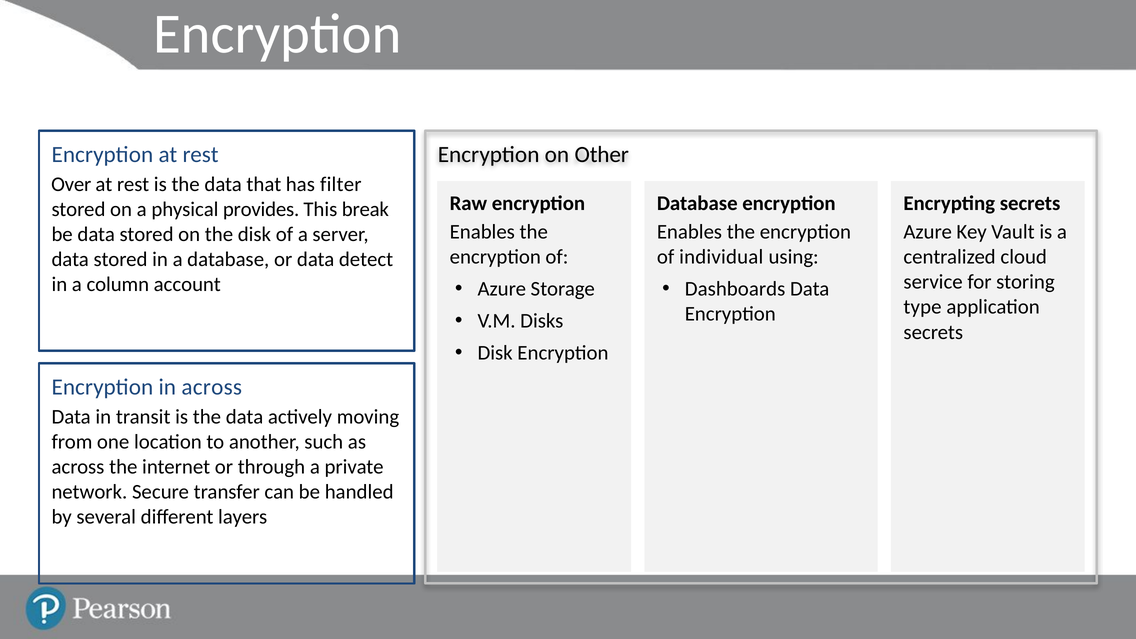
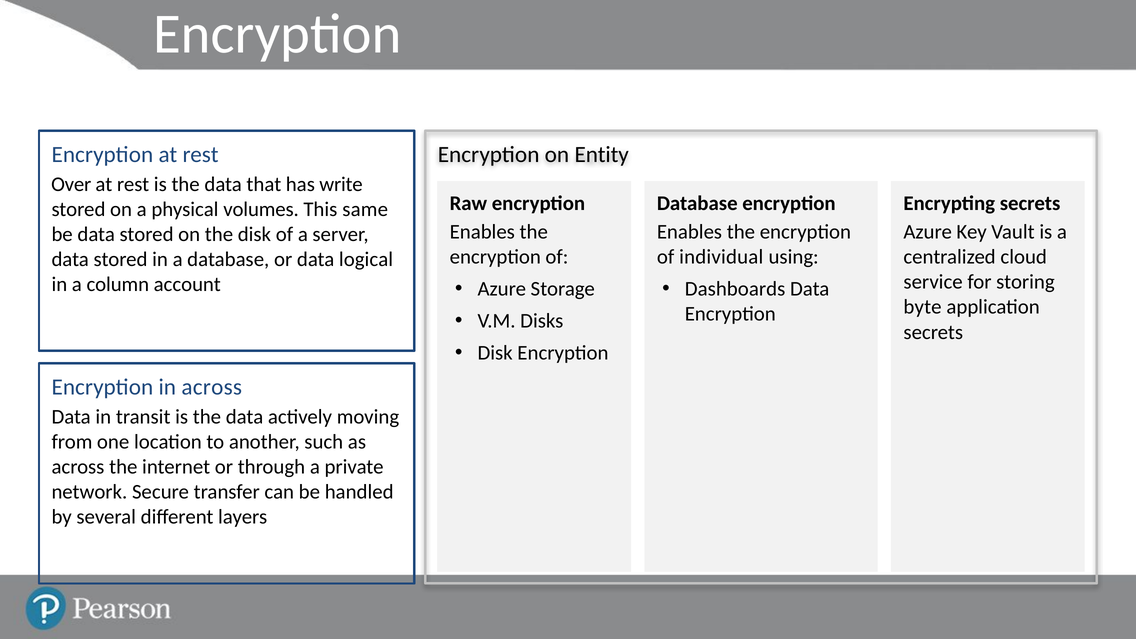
Other: Other -> Entity
filter: filter -> write
provides: provides -> volumes
break: break -> same
detect: detect -> logical
type: type -> byte
